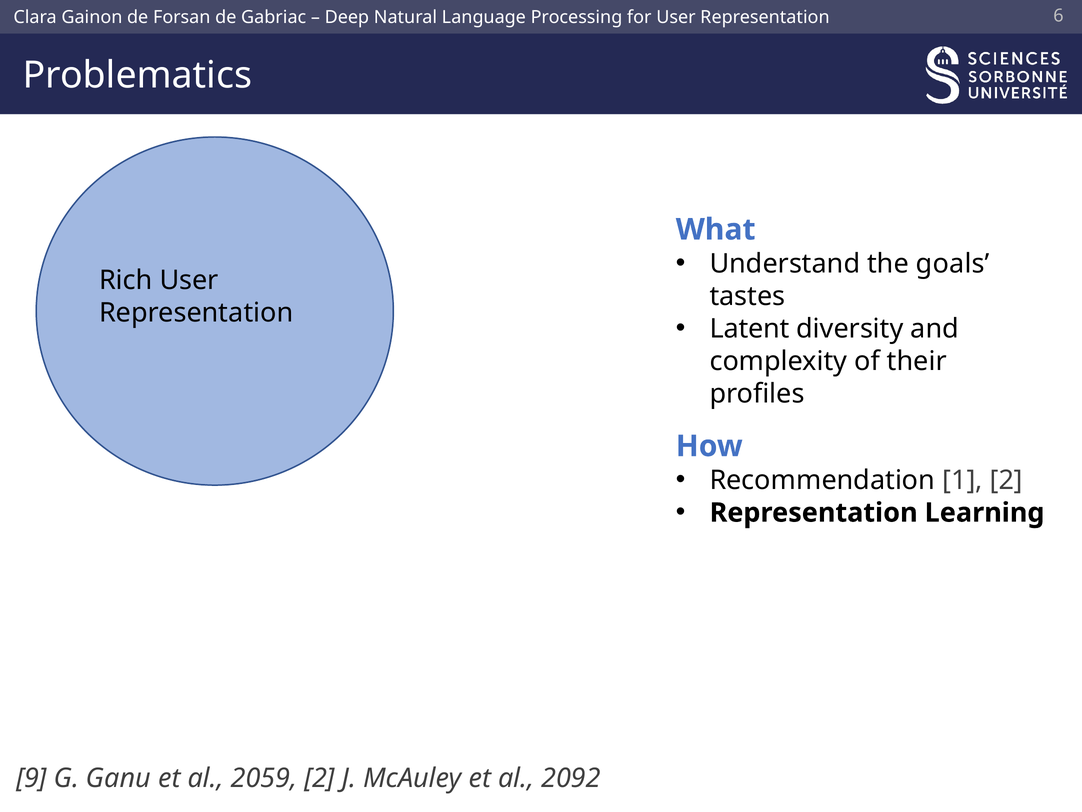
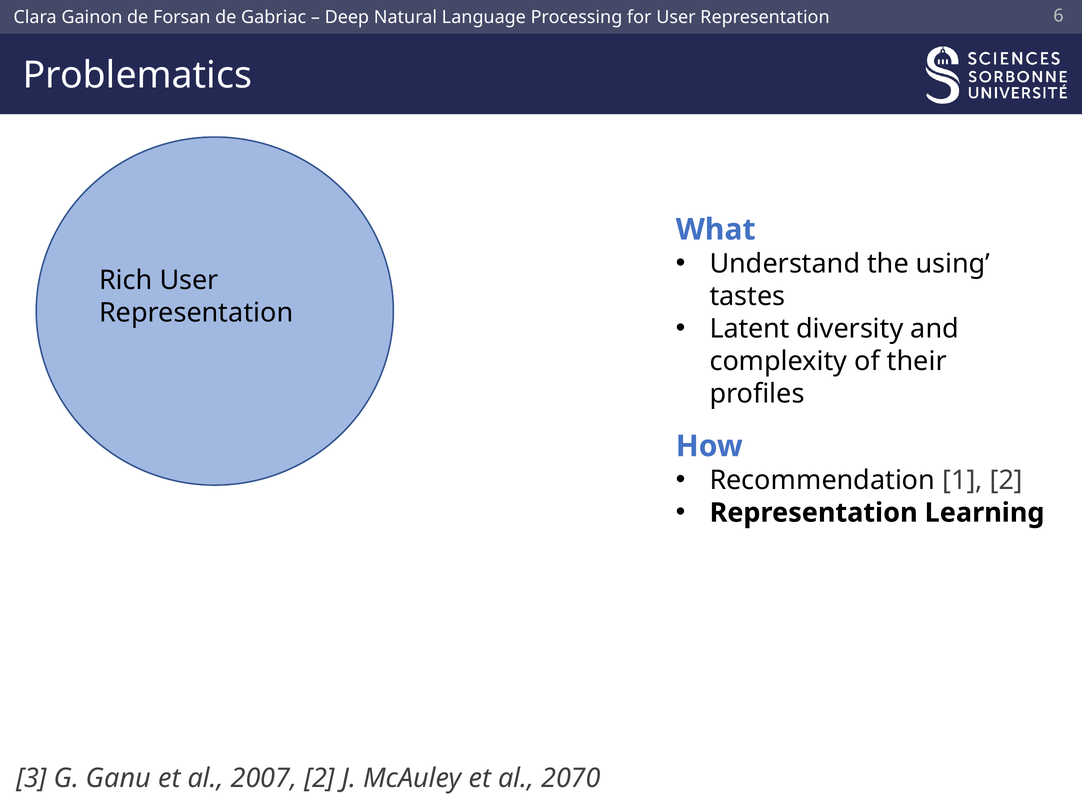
goals: goals -> using
9: 9 -> 3
2059: 2059 -> 2007
2092: 2092 -> 2070
